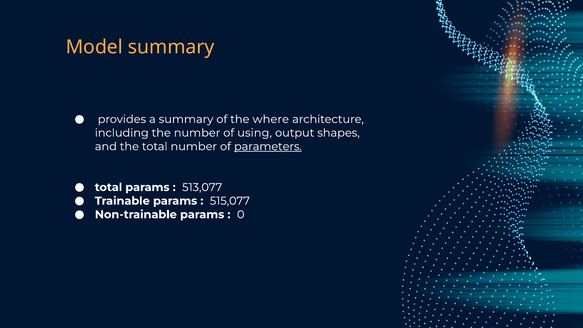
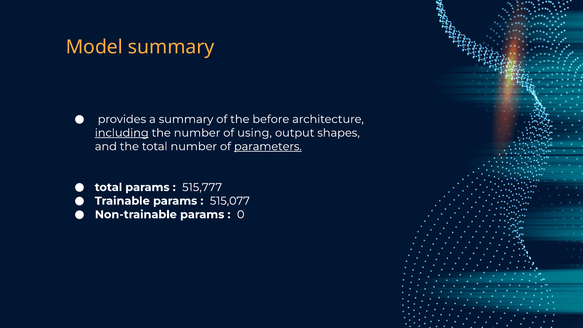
where: where -> before
including underline: none -> present
513,077: 513,077 -> 515,777
